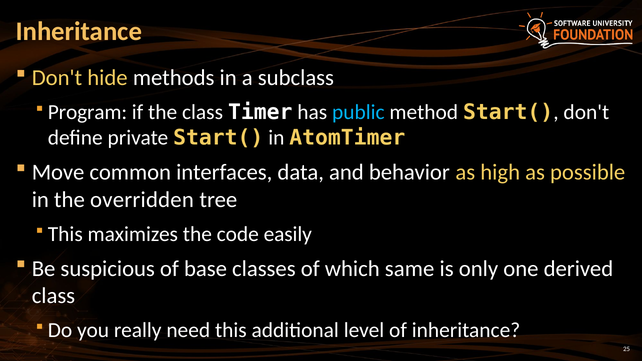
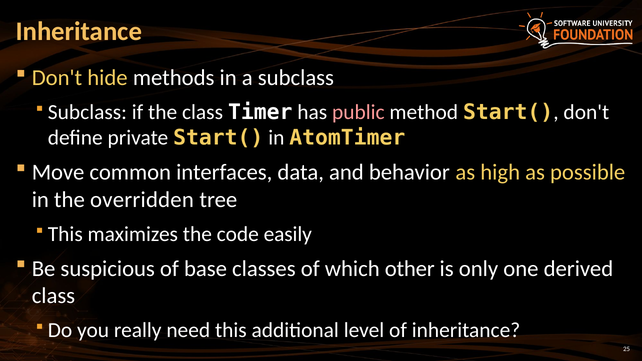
Program at (87, 112): Program -> Subclass
public colour: light blue -> pink
same: same -> other
